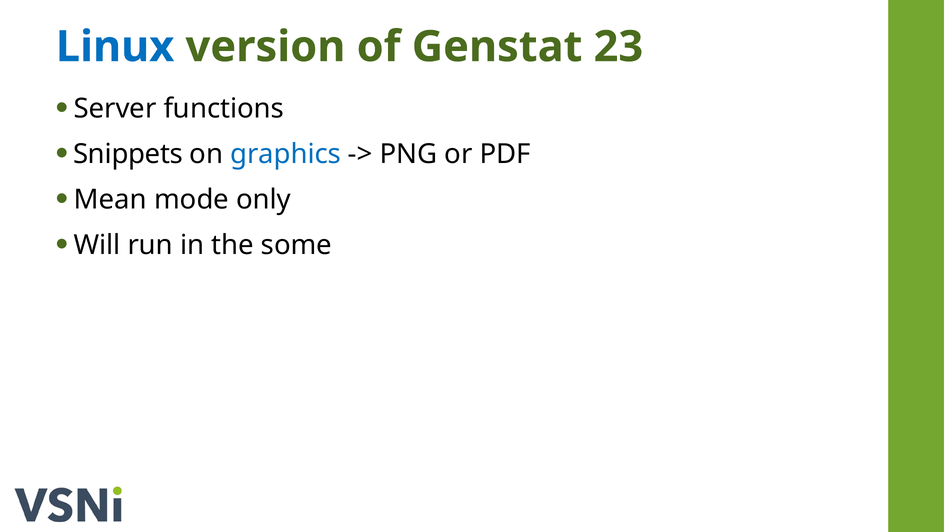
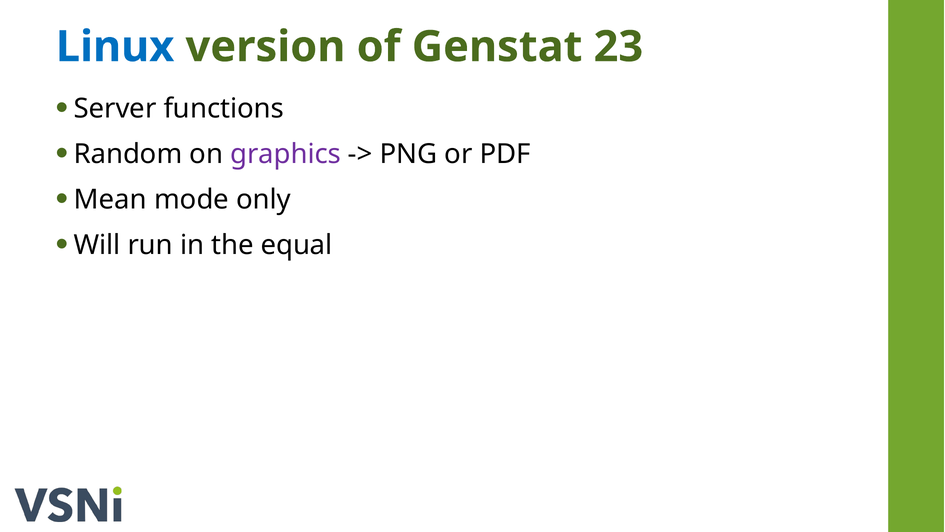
Snippets: Snippets -> Random
graphics colour: blue -> purple
some: some -> equal
